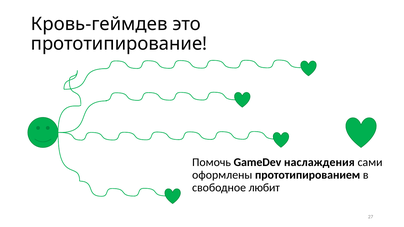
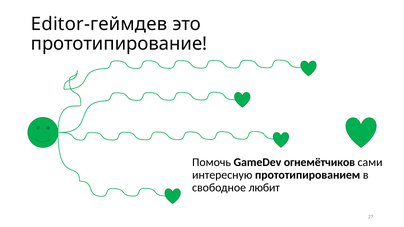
Кровь-геймдев: Кровь-геймдев -> Editor-геймдев
наслаждения: наслаждения -> огнемётчиков
оформлены: оформлены -> интересную
